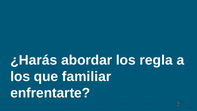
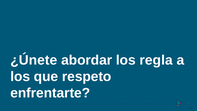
¿Harás: ¿Harás -> ¿Únete
familiar: familiar -> respeto
